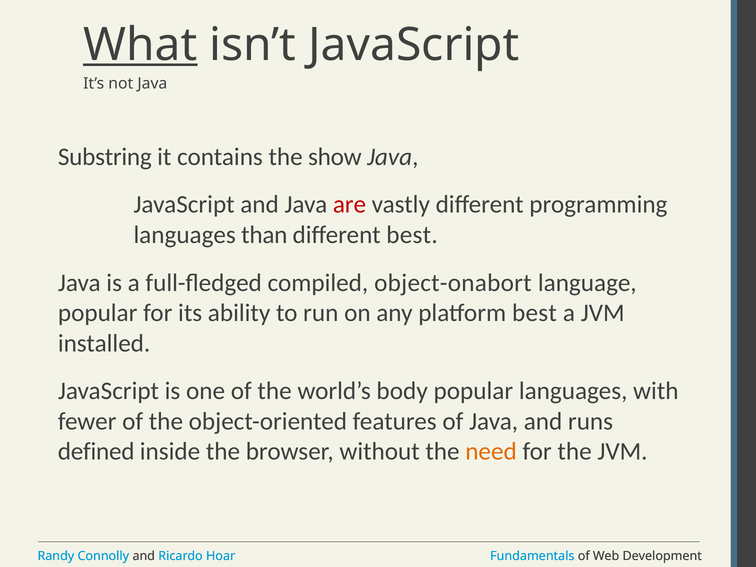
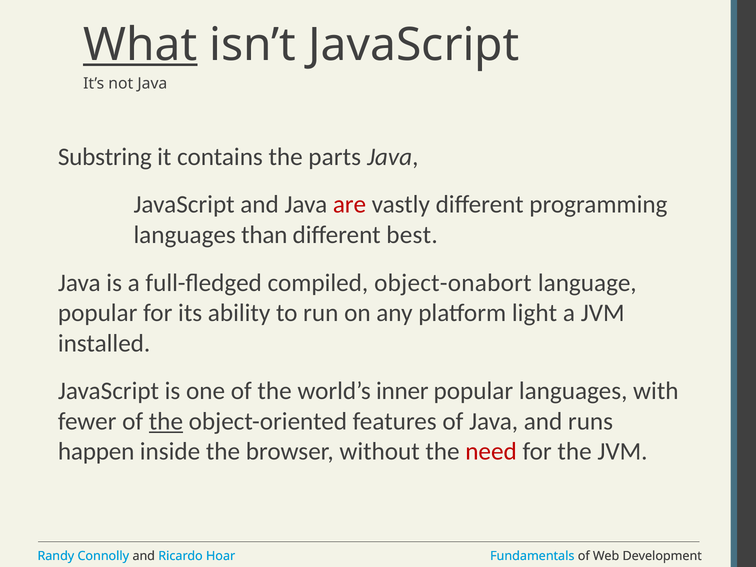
show: show -> parts
platform best: best -> light
body: body -> inner
the at (166, 421) underline: none -> present
defined: defined -> happen
need colour: orange -> red
